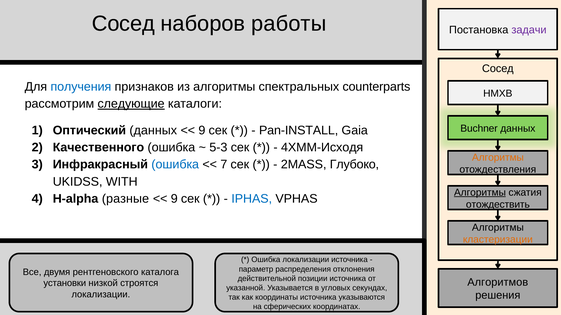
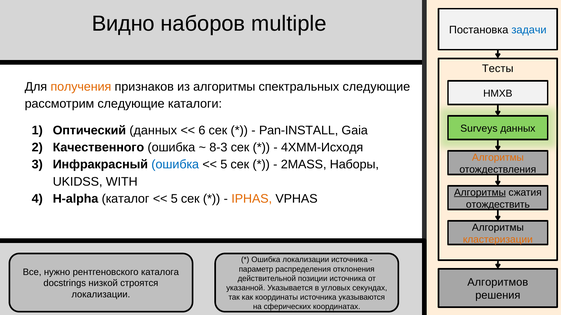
Сосед at (123, 24): Сосед -> Видно
работы: работы -> multiple
задачи colour: purple -> blue
Сосед at (498, 69): Сосед -> Тесты
получения colour: blue -> orange
спектральных counterparts: counterparts -> следующие
следующие at (131, 104) underline: present -> none
Buchner: Buchner -> Surveys
9 at (202, 131): 9 -> 6
5-3: 5-3 -> 8-3
7 at (224, 165): 7 -> 5
Глубоко: Глубоко -> Наборы
разные: разные -> каталог
9 at (174, 199): 9 -> 5
IPHAS colour: blue -> orange
двумя: двумя -> нужно
установки: установки -> docstrings
